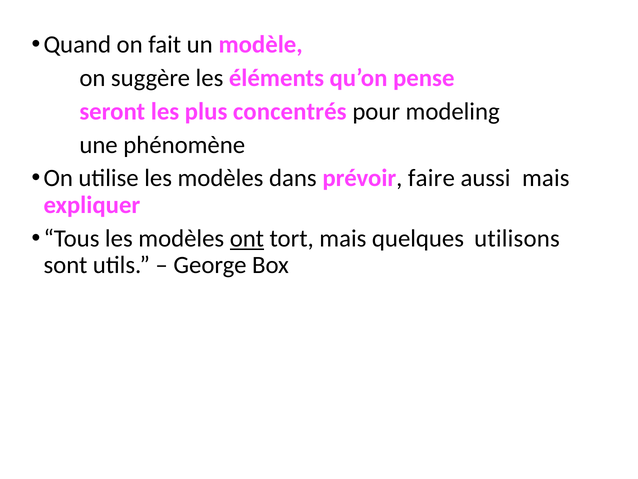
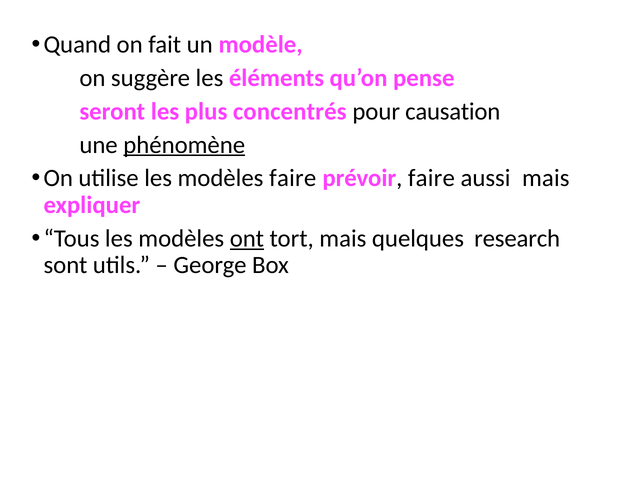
modeling: modeling -> causation
phénomène underline: none -> present
modèles dans: dans -> faire
utilisons: utilisons -> research
